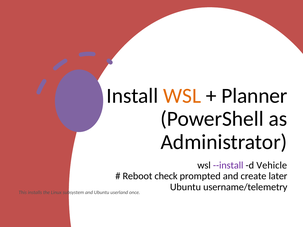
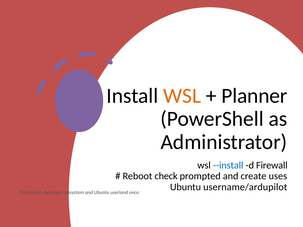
--install colour: purple -> blue
Vehicle: Vehicle -> Firewall
later: later -> uses
username/telemetry: username/telemetry -> username/ardupilot
